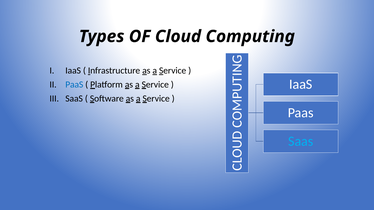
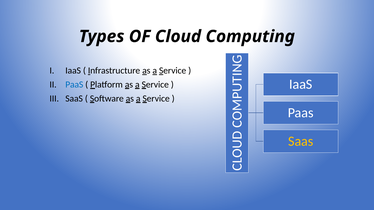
Saas at (301, 141) colour: light blue -> yellow
